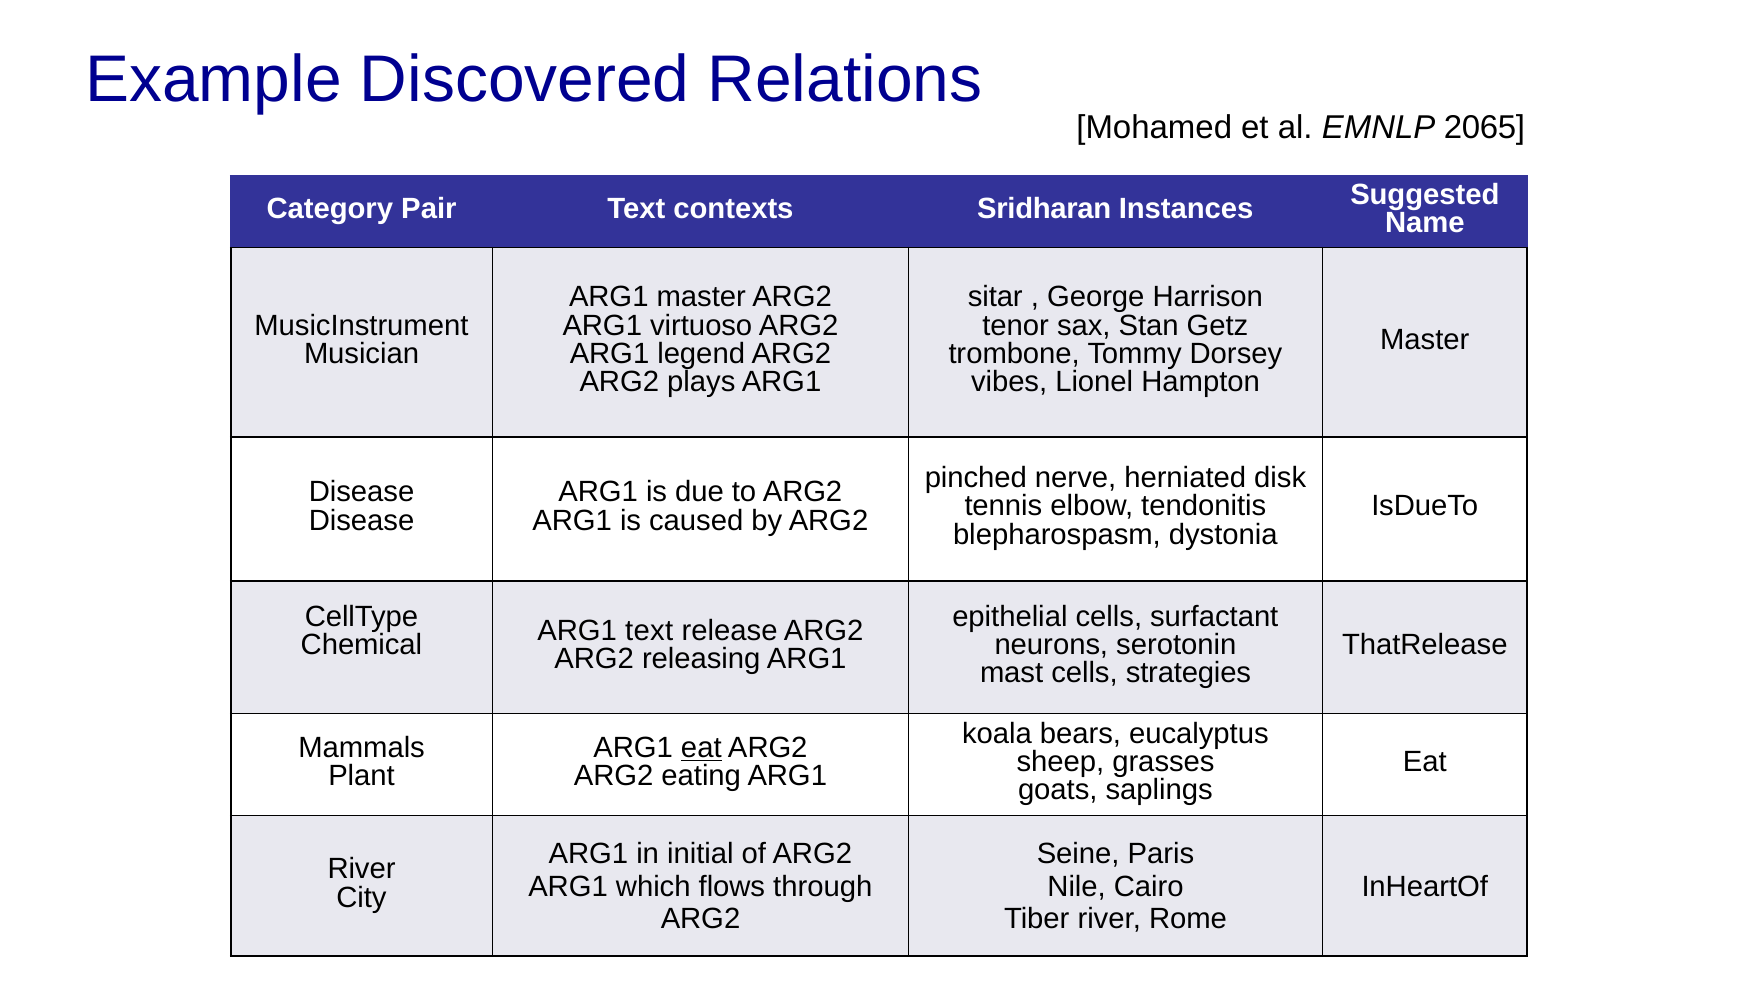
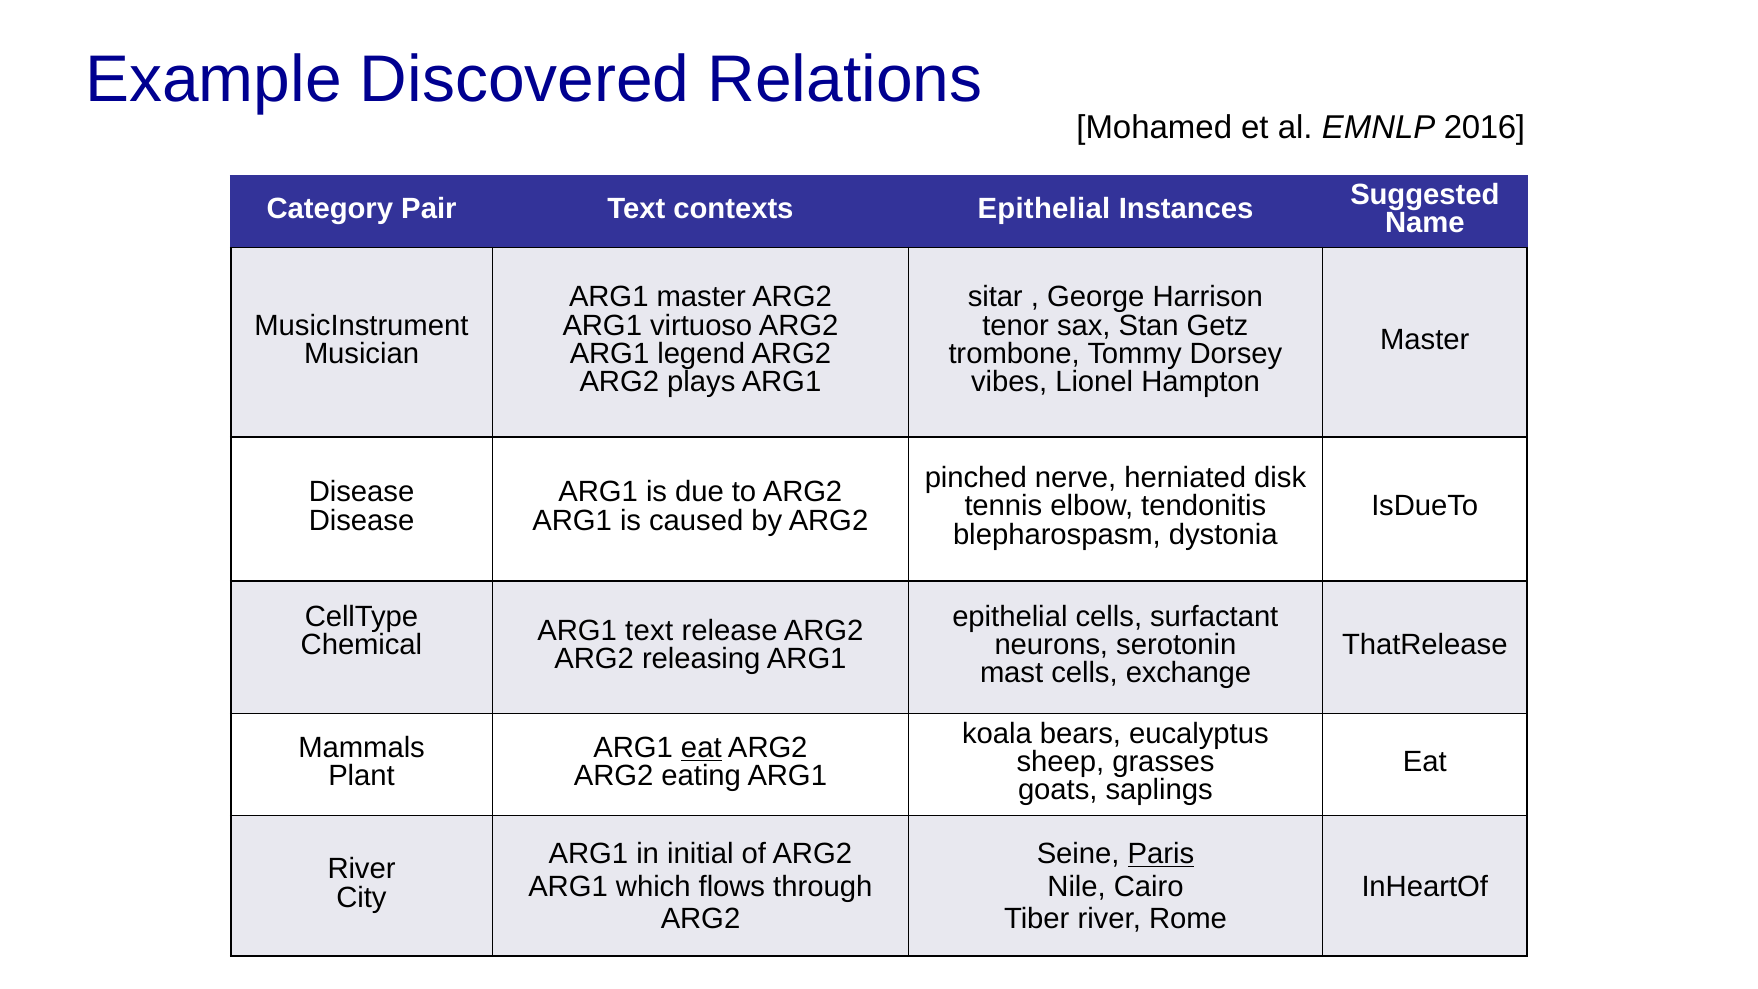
2065: 2065 -> 2016
contexts Sridharan: Sridharan -> Epithelial
strategies: strategies -> exchange
Paris underline: none -> present
